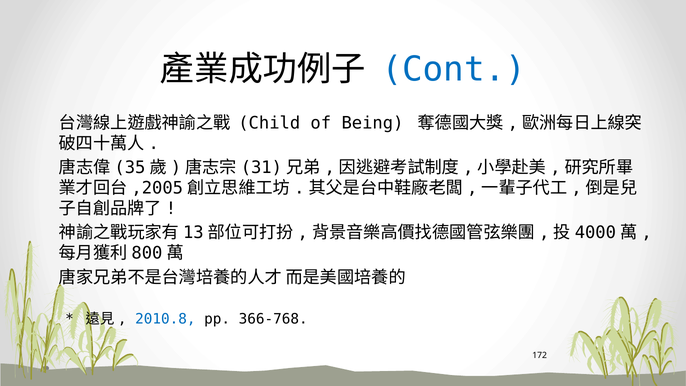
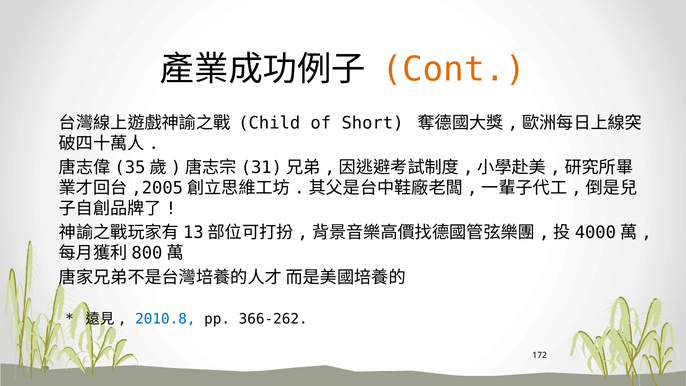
Cont colour: blue -> orange
Being: Being -> Short
366-768: 366-768 -> 366-262
